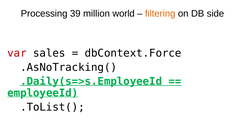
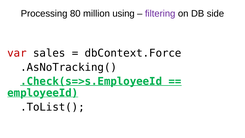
39: 39 -> 80
world: world -> using
filtering colour: orange -> purple
.Daily(s=>s.EmployeeId: .Daily(s=>s.EmployeeId -> .Check(s=>s.EmployeeId
